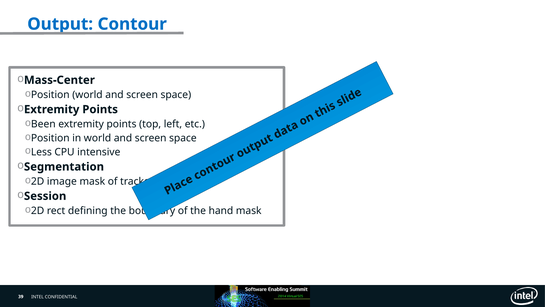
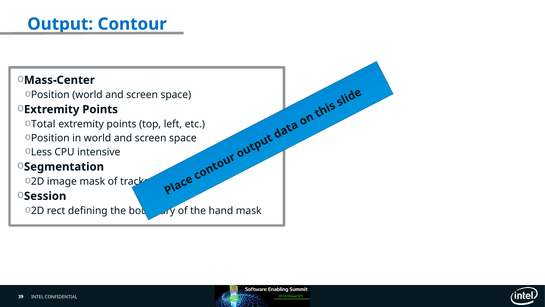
Been: Been -> Total
